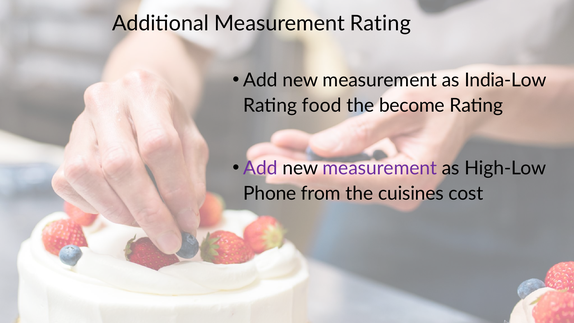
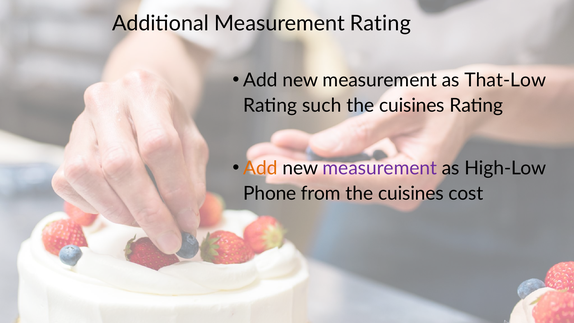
India-Low: India-Low -> That-Low
food: food -> such
become at (412, 106): become -> cuisines
Add at (260, 168) colour: purple -> orange
